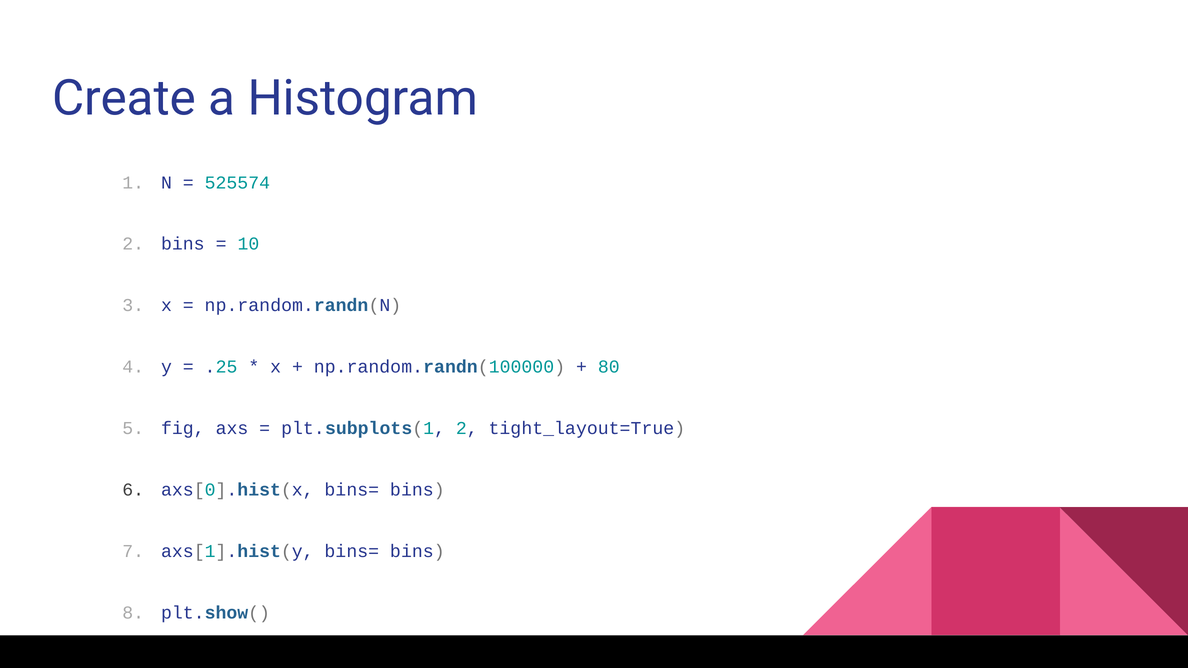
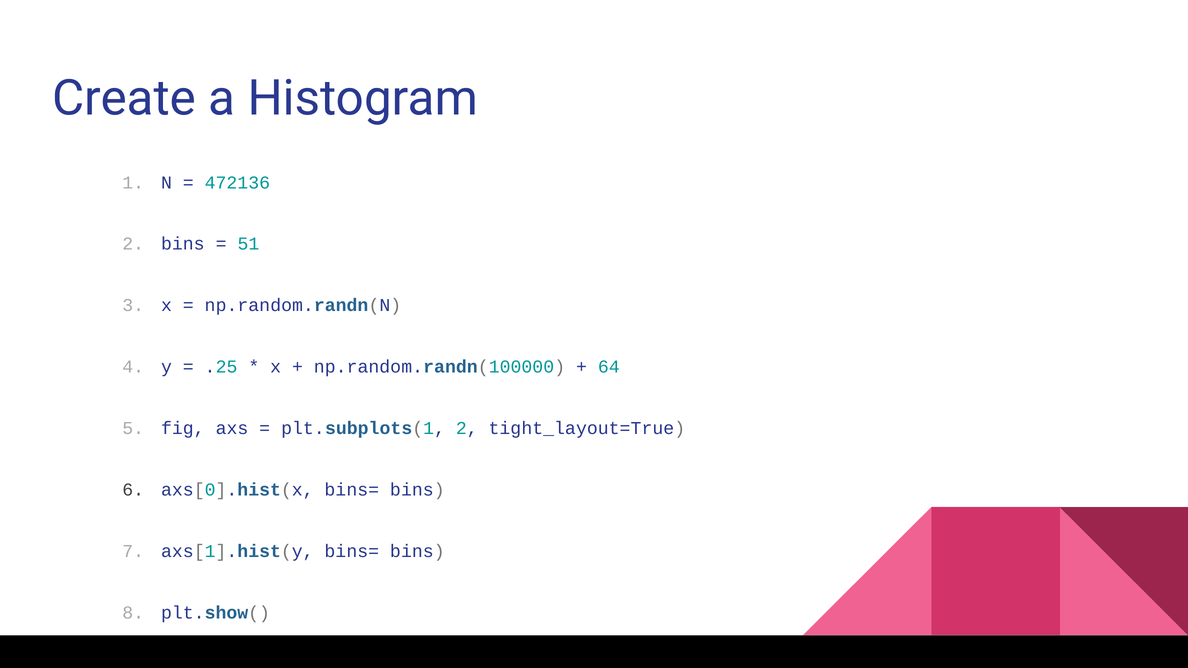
525574: 525574 -> 472136
10: 10 -> 51
80: 80 -> 64
